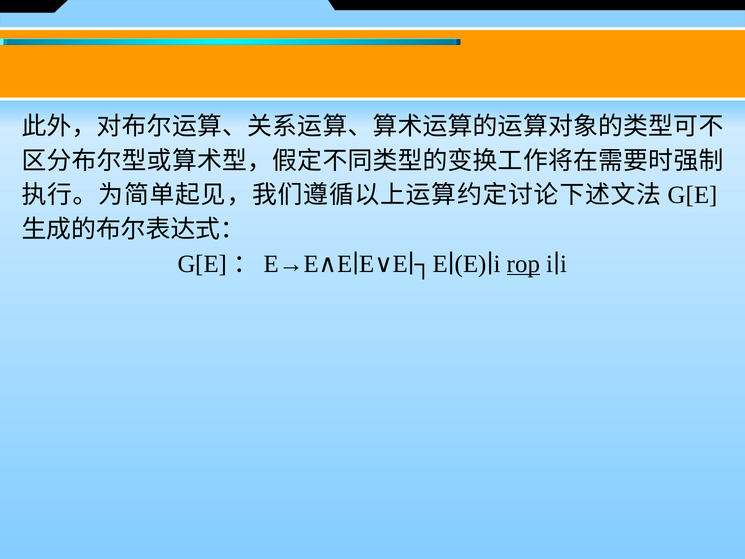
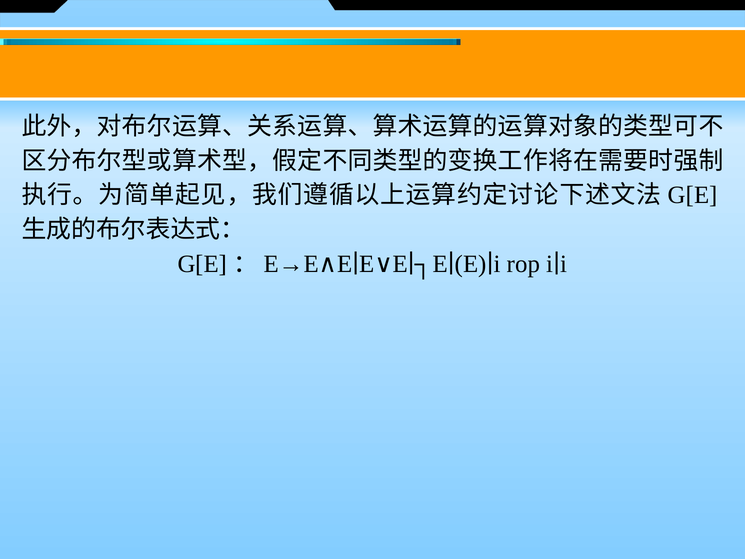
rop underline: present -> none
